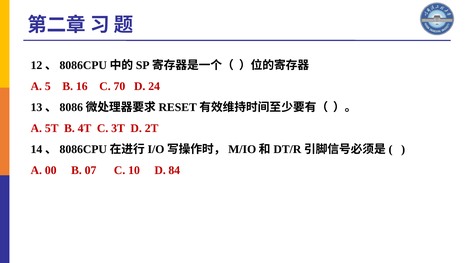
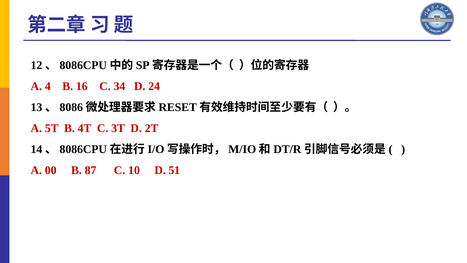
5: 5 -> 4
70: 70 -> 34
07: 07 -> 87
84: 84 -> 51
